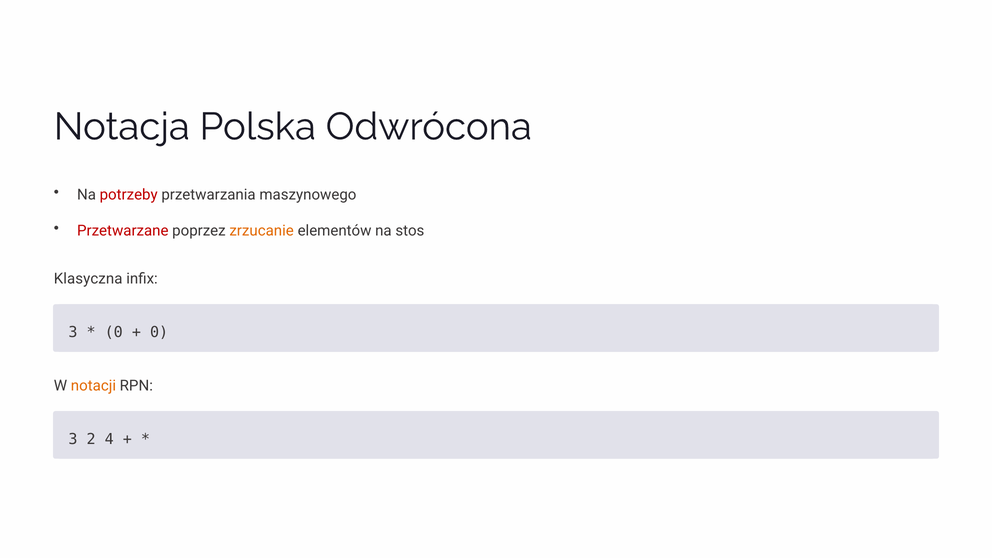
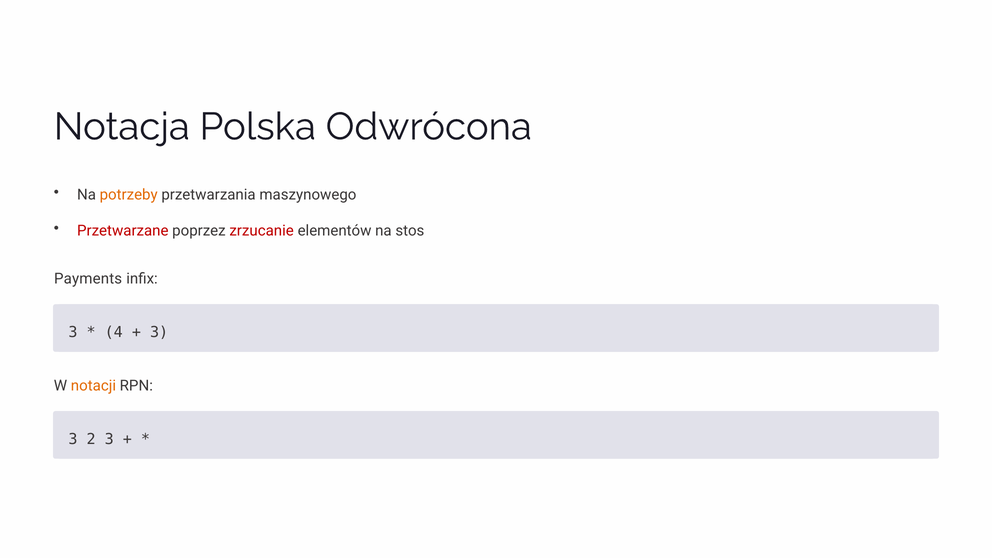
potrzeby colour: red -> orange
zrzucanie colour: orange -> red
Klasyczna: Klasyczna -> Payments
0 at (114, 332): 0 -> 4
0 at (159, 332): 0 -> 3
2 4: 4 -> 3
